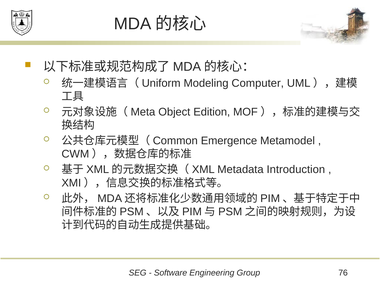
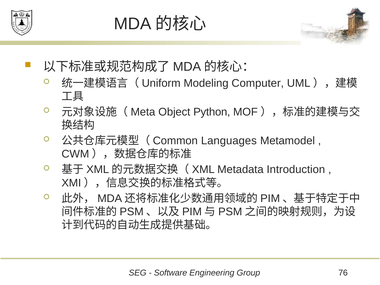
Edition: Edition -> Python
Emergence: Emergence -> Languages
